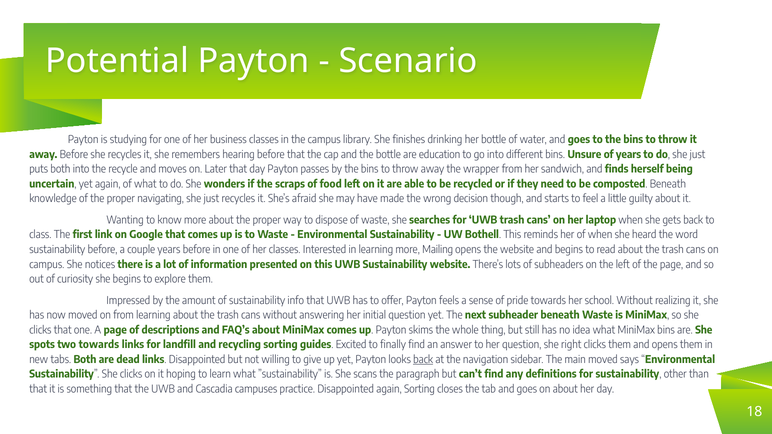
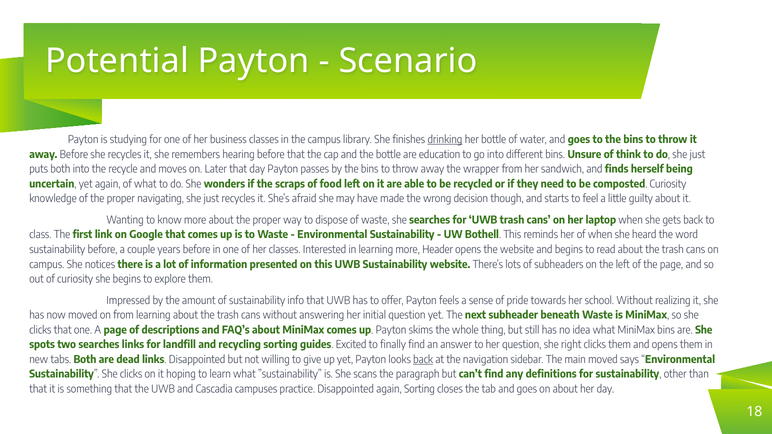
drinking underline: none -> present
of years: years -> think
composted Beneath: Beneath -> Curiosity
Mailing: Mailing -> Header
two towards: towards -> searches
